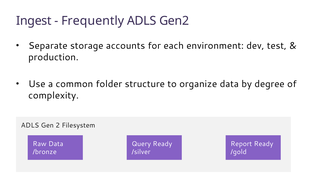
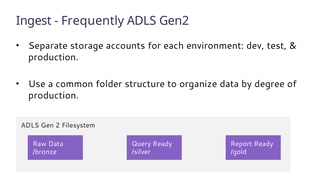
complexity at (54, 95): complexity -> production
